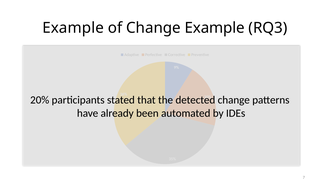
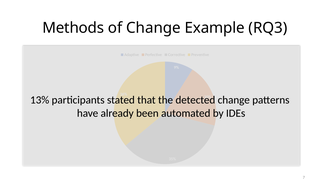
Example at (73, 28): Example -> Methods
20% at (40, 100): 20% -> 13%
